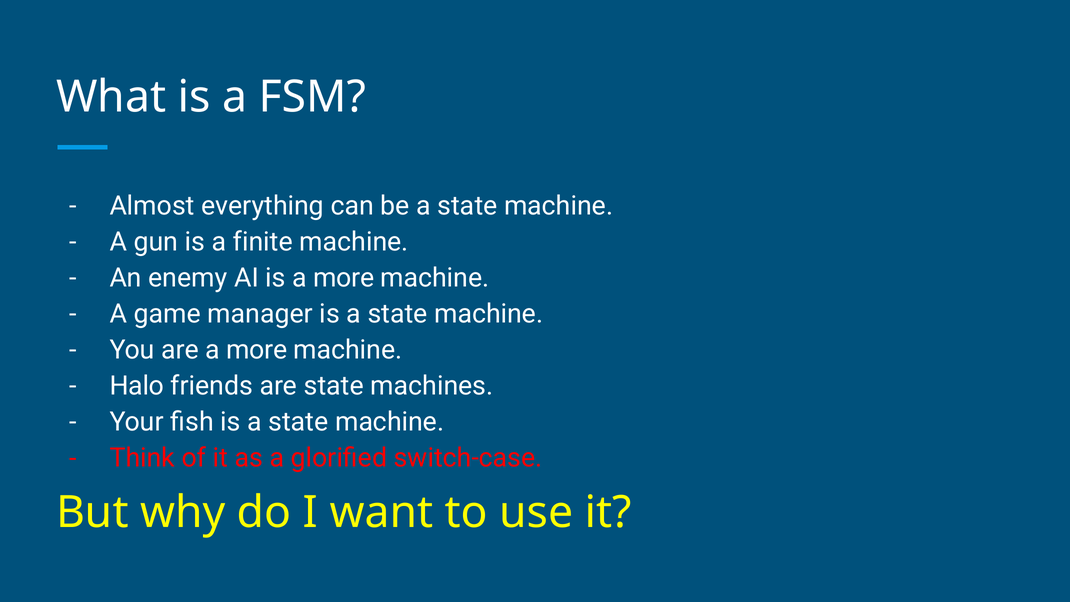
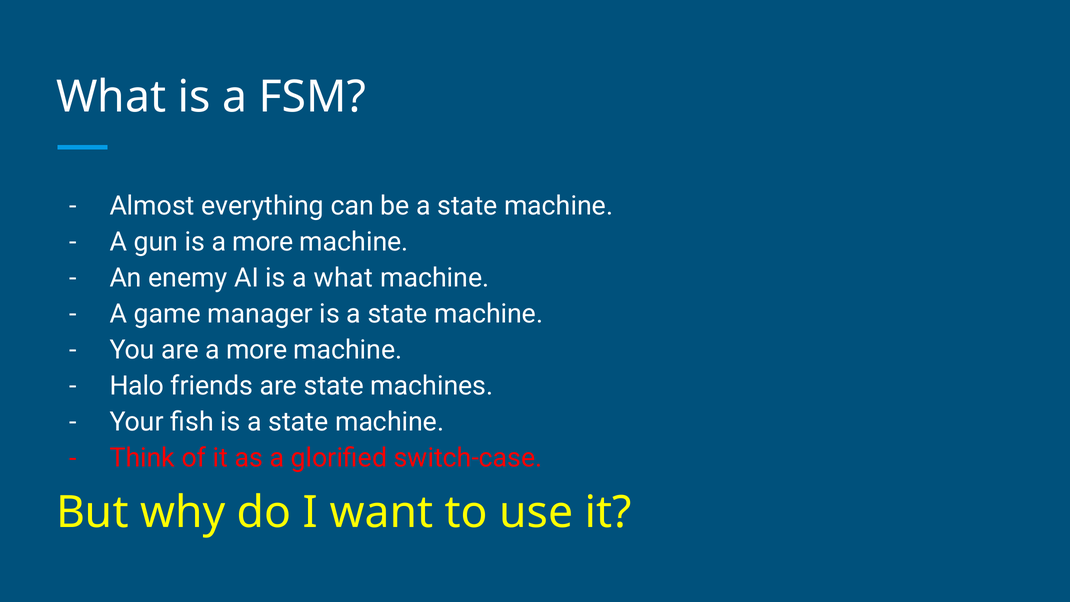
is a finite: finite -> more
is a more: more -> what
